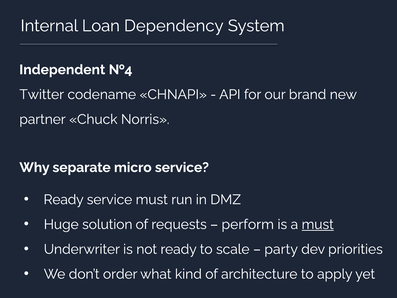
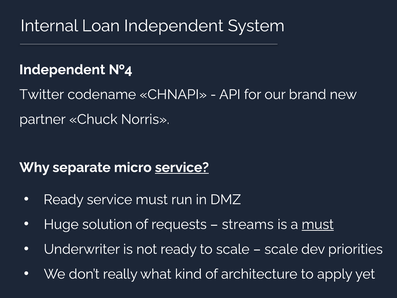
Loan Dependency: Dependency -> Independent
service at (182, 167) underline: none -> present
perform: perform -> streams
party at (281, 249): party -> scale
order: order -> really
